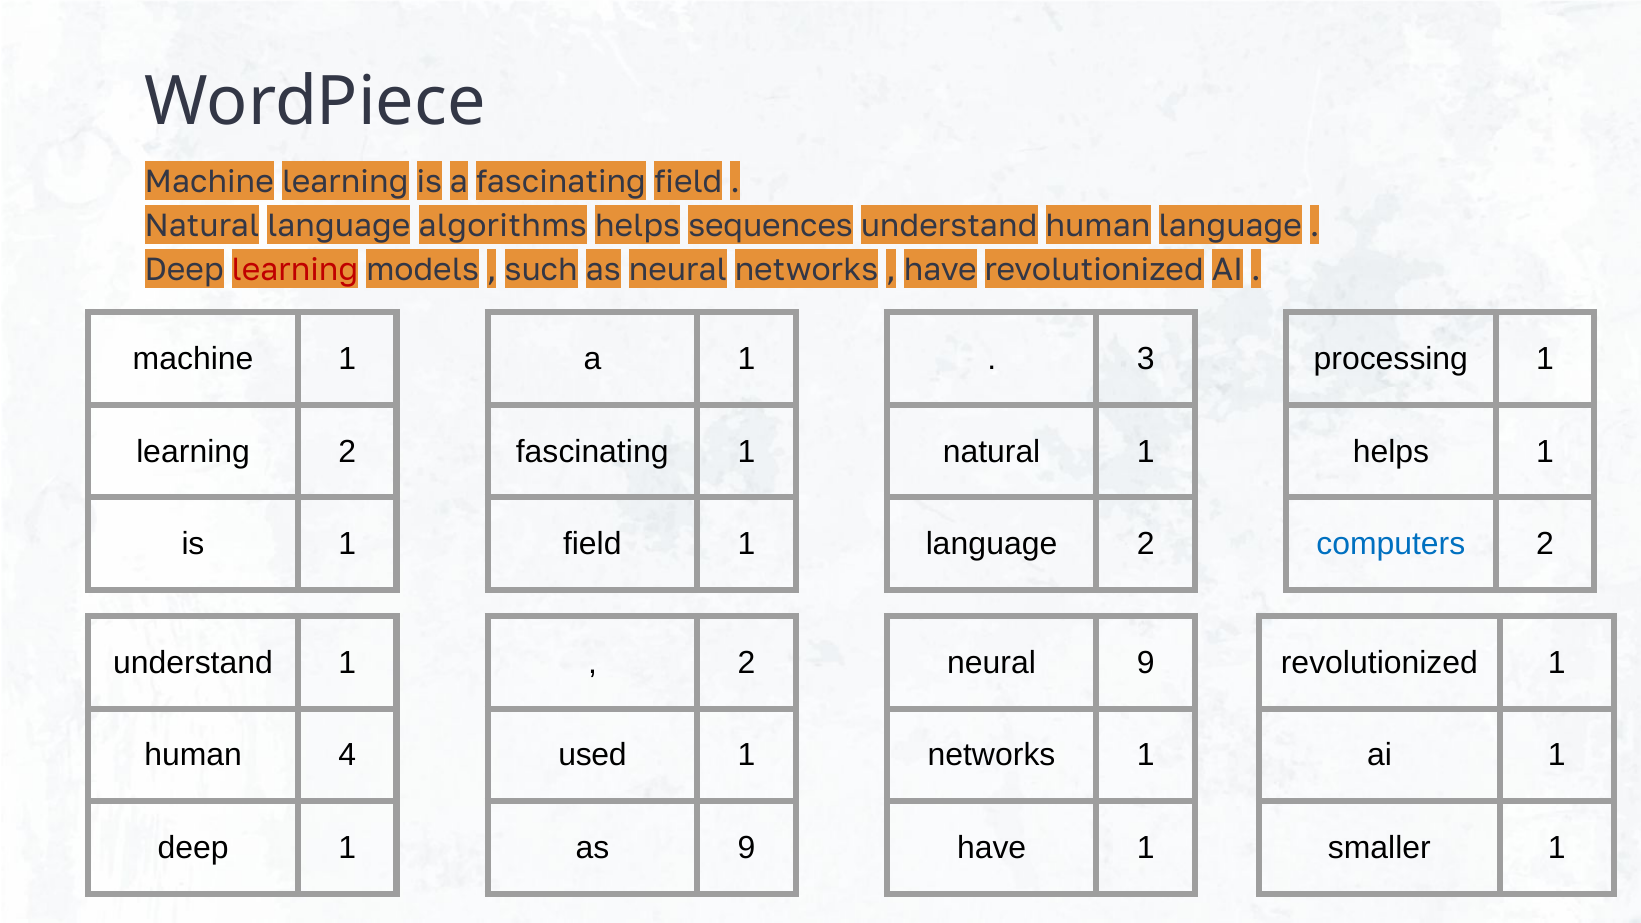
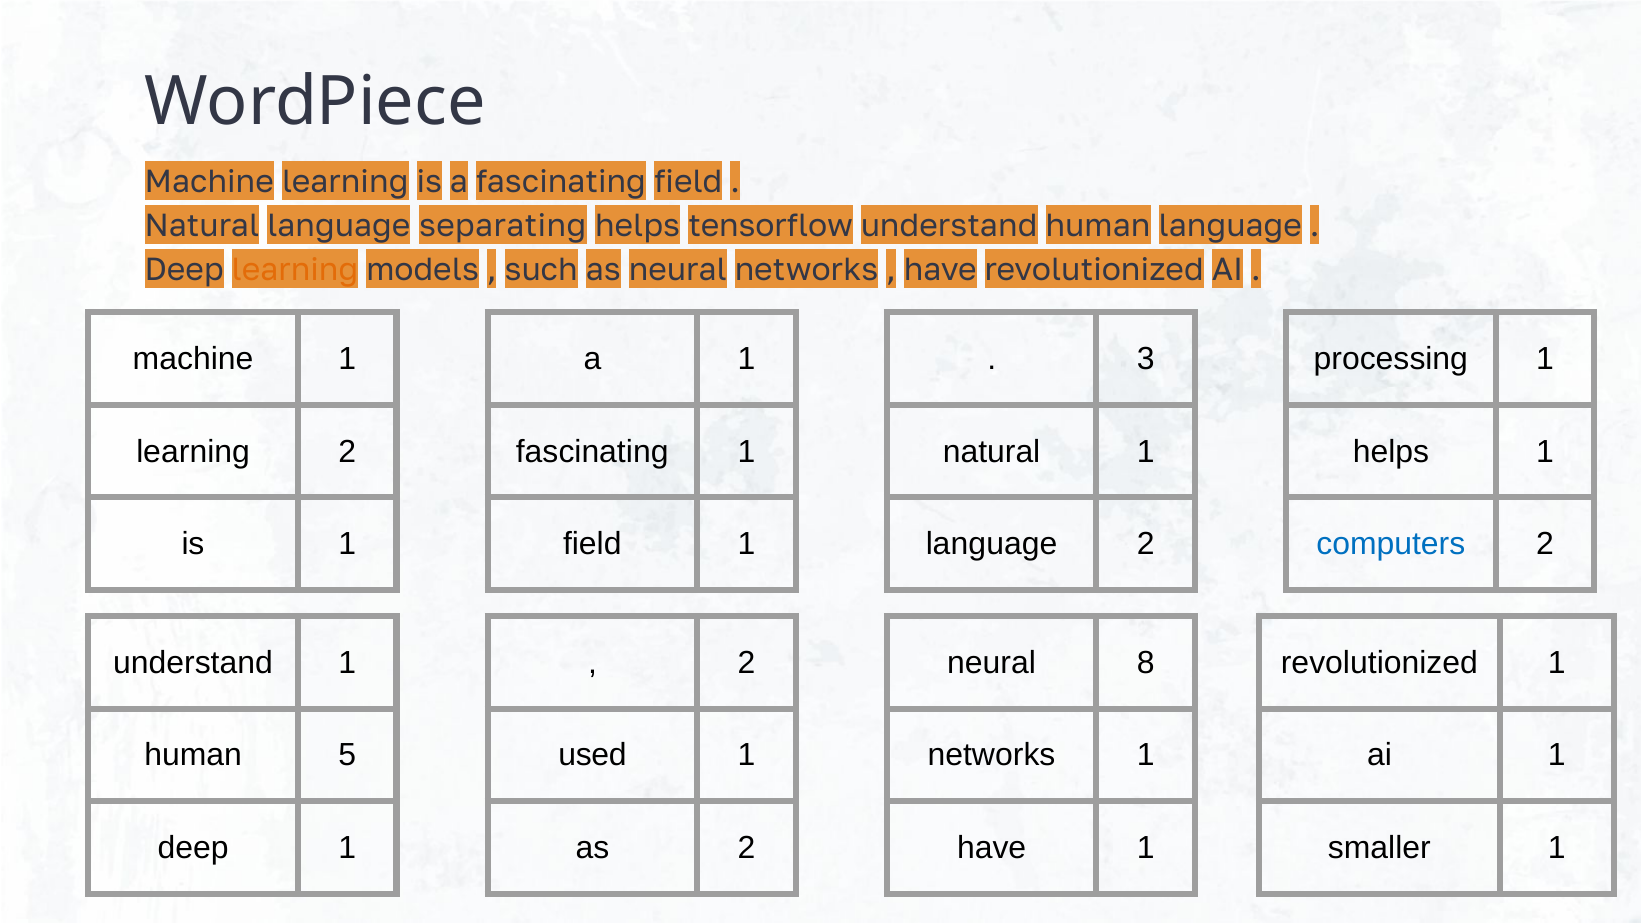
algorithms: algorithms -> separating
sequences: sequences -> tensorflow
learning at (295, 270) colour: red -> orange
neural 9: 9 -> 8
4: 4 -> 5
as 9: 9 -> 2
